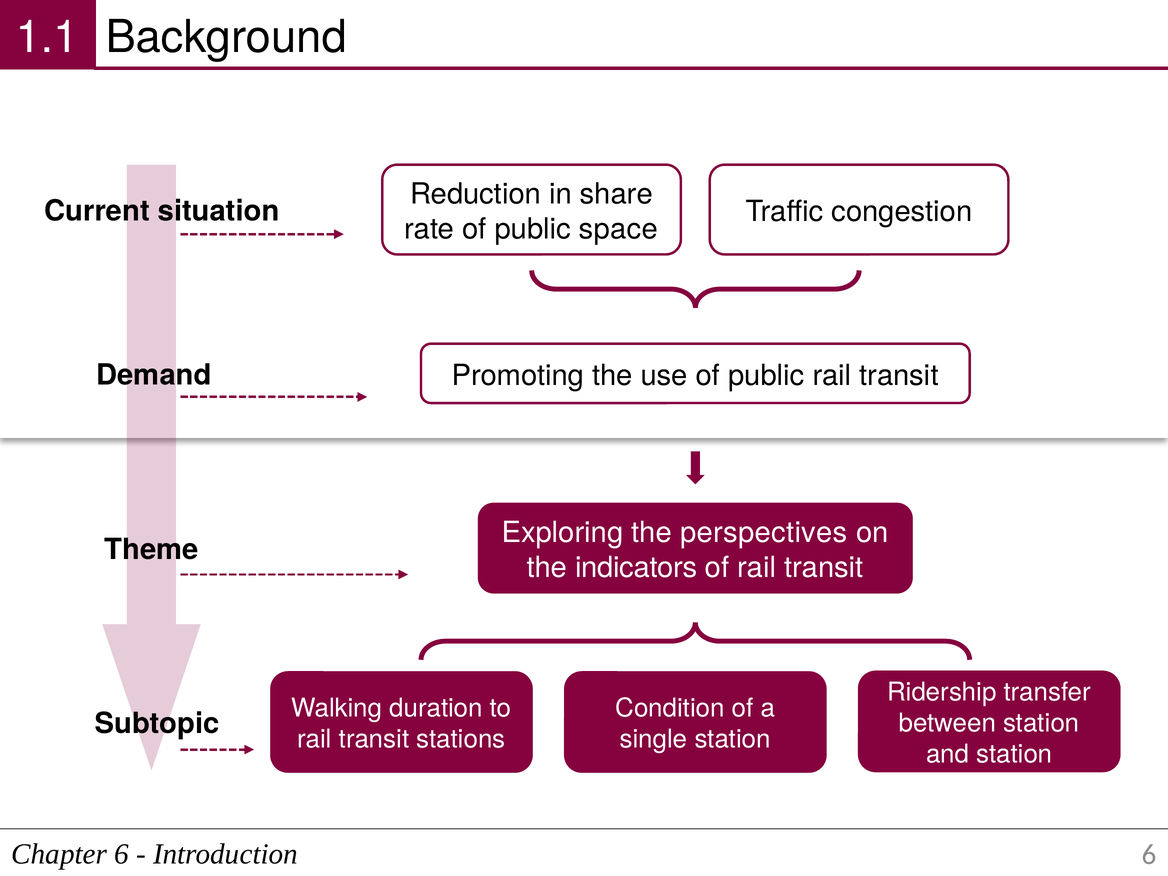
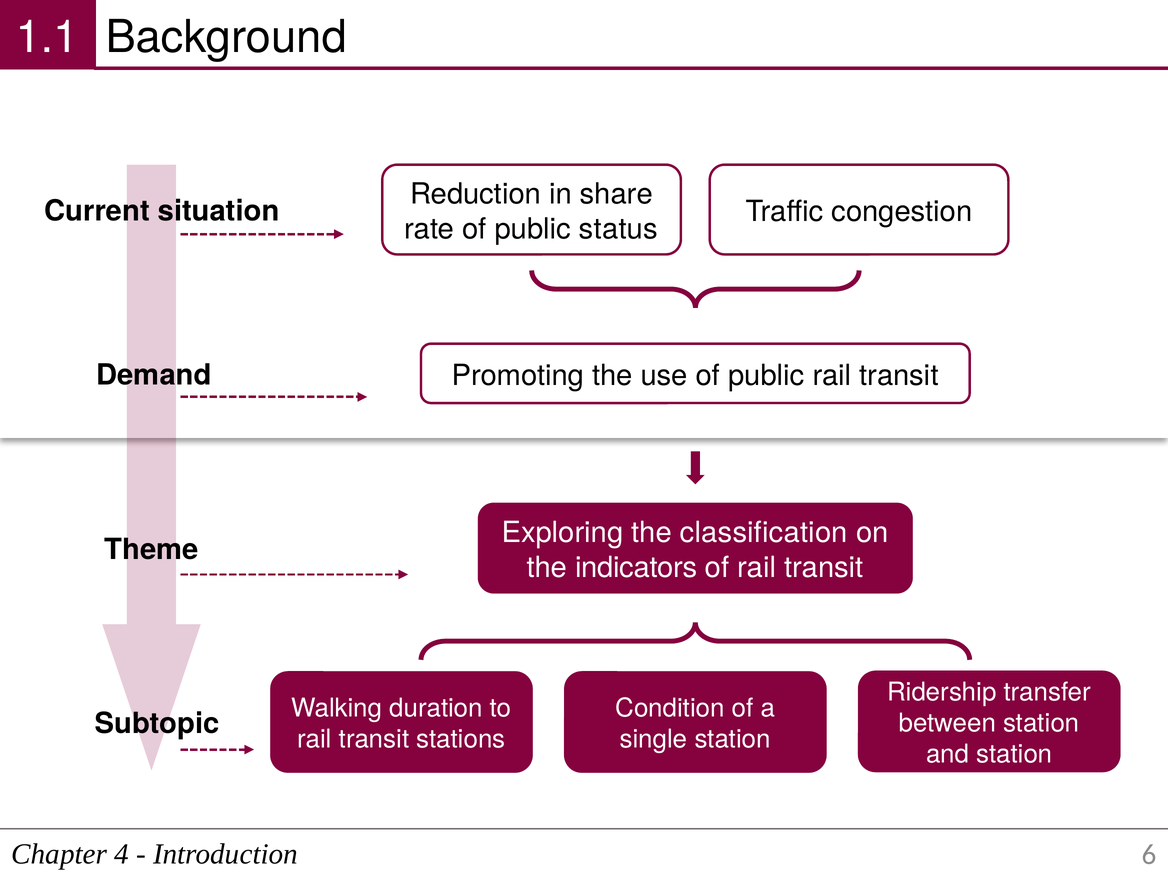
space: space -> status
perspectives: perspectives -> classification
Chapter 6: 6 -> 4
